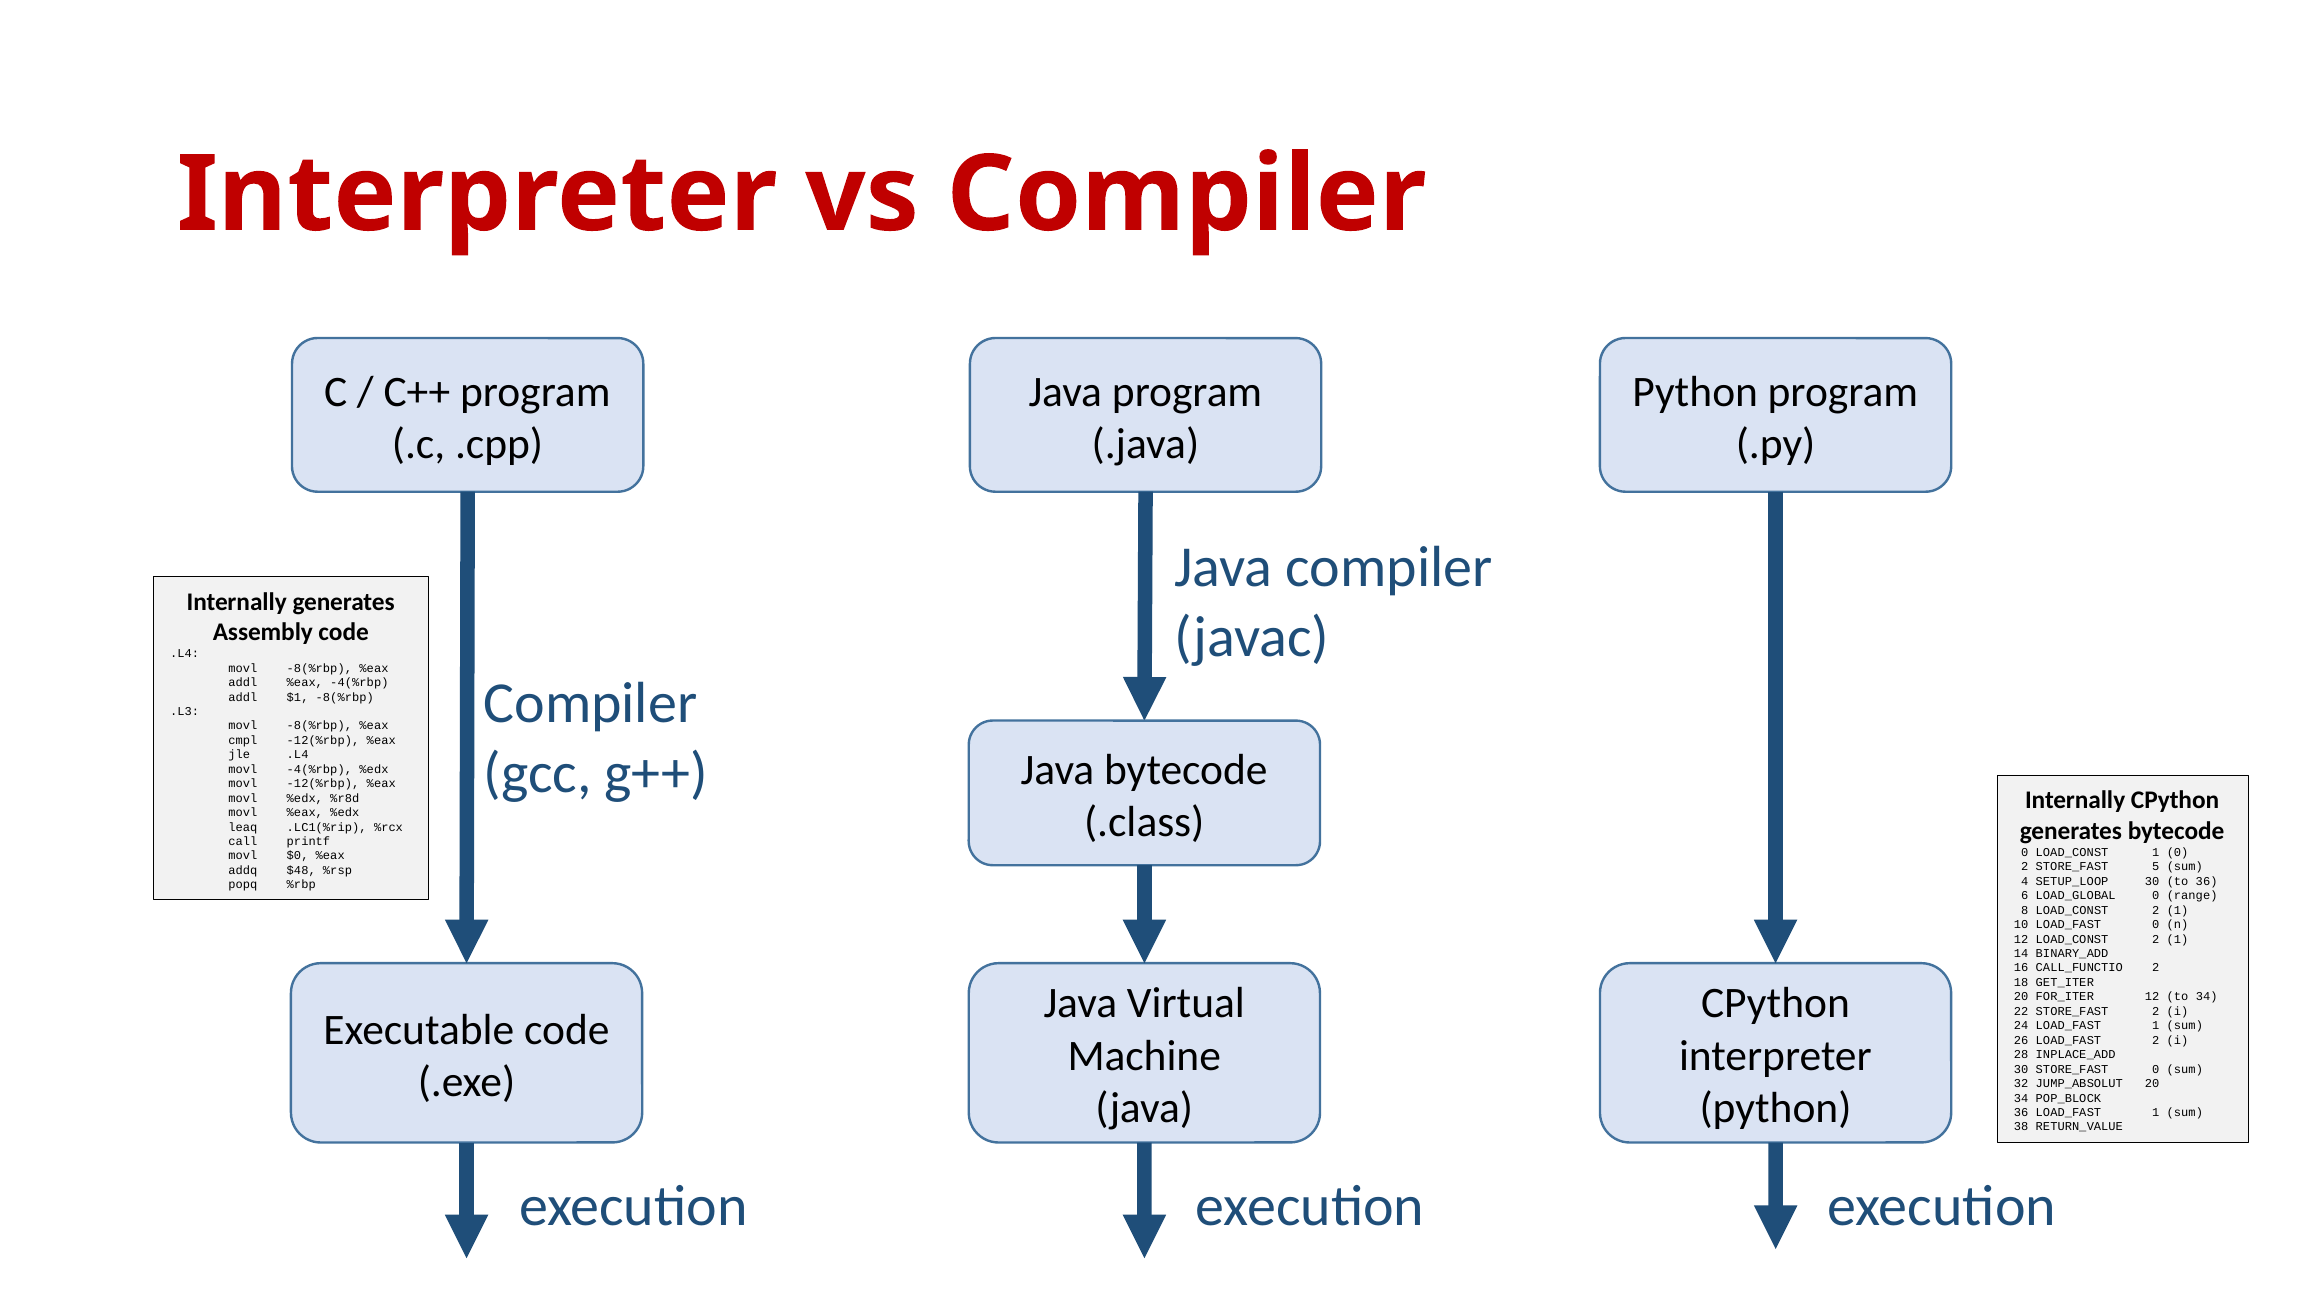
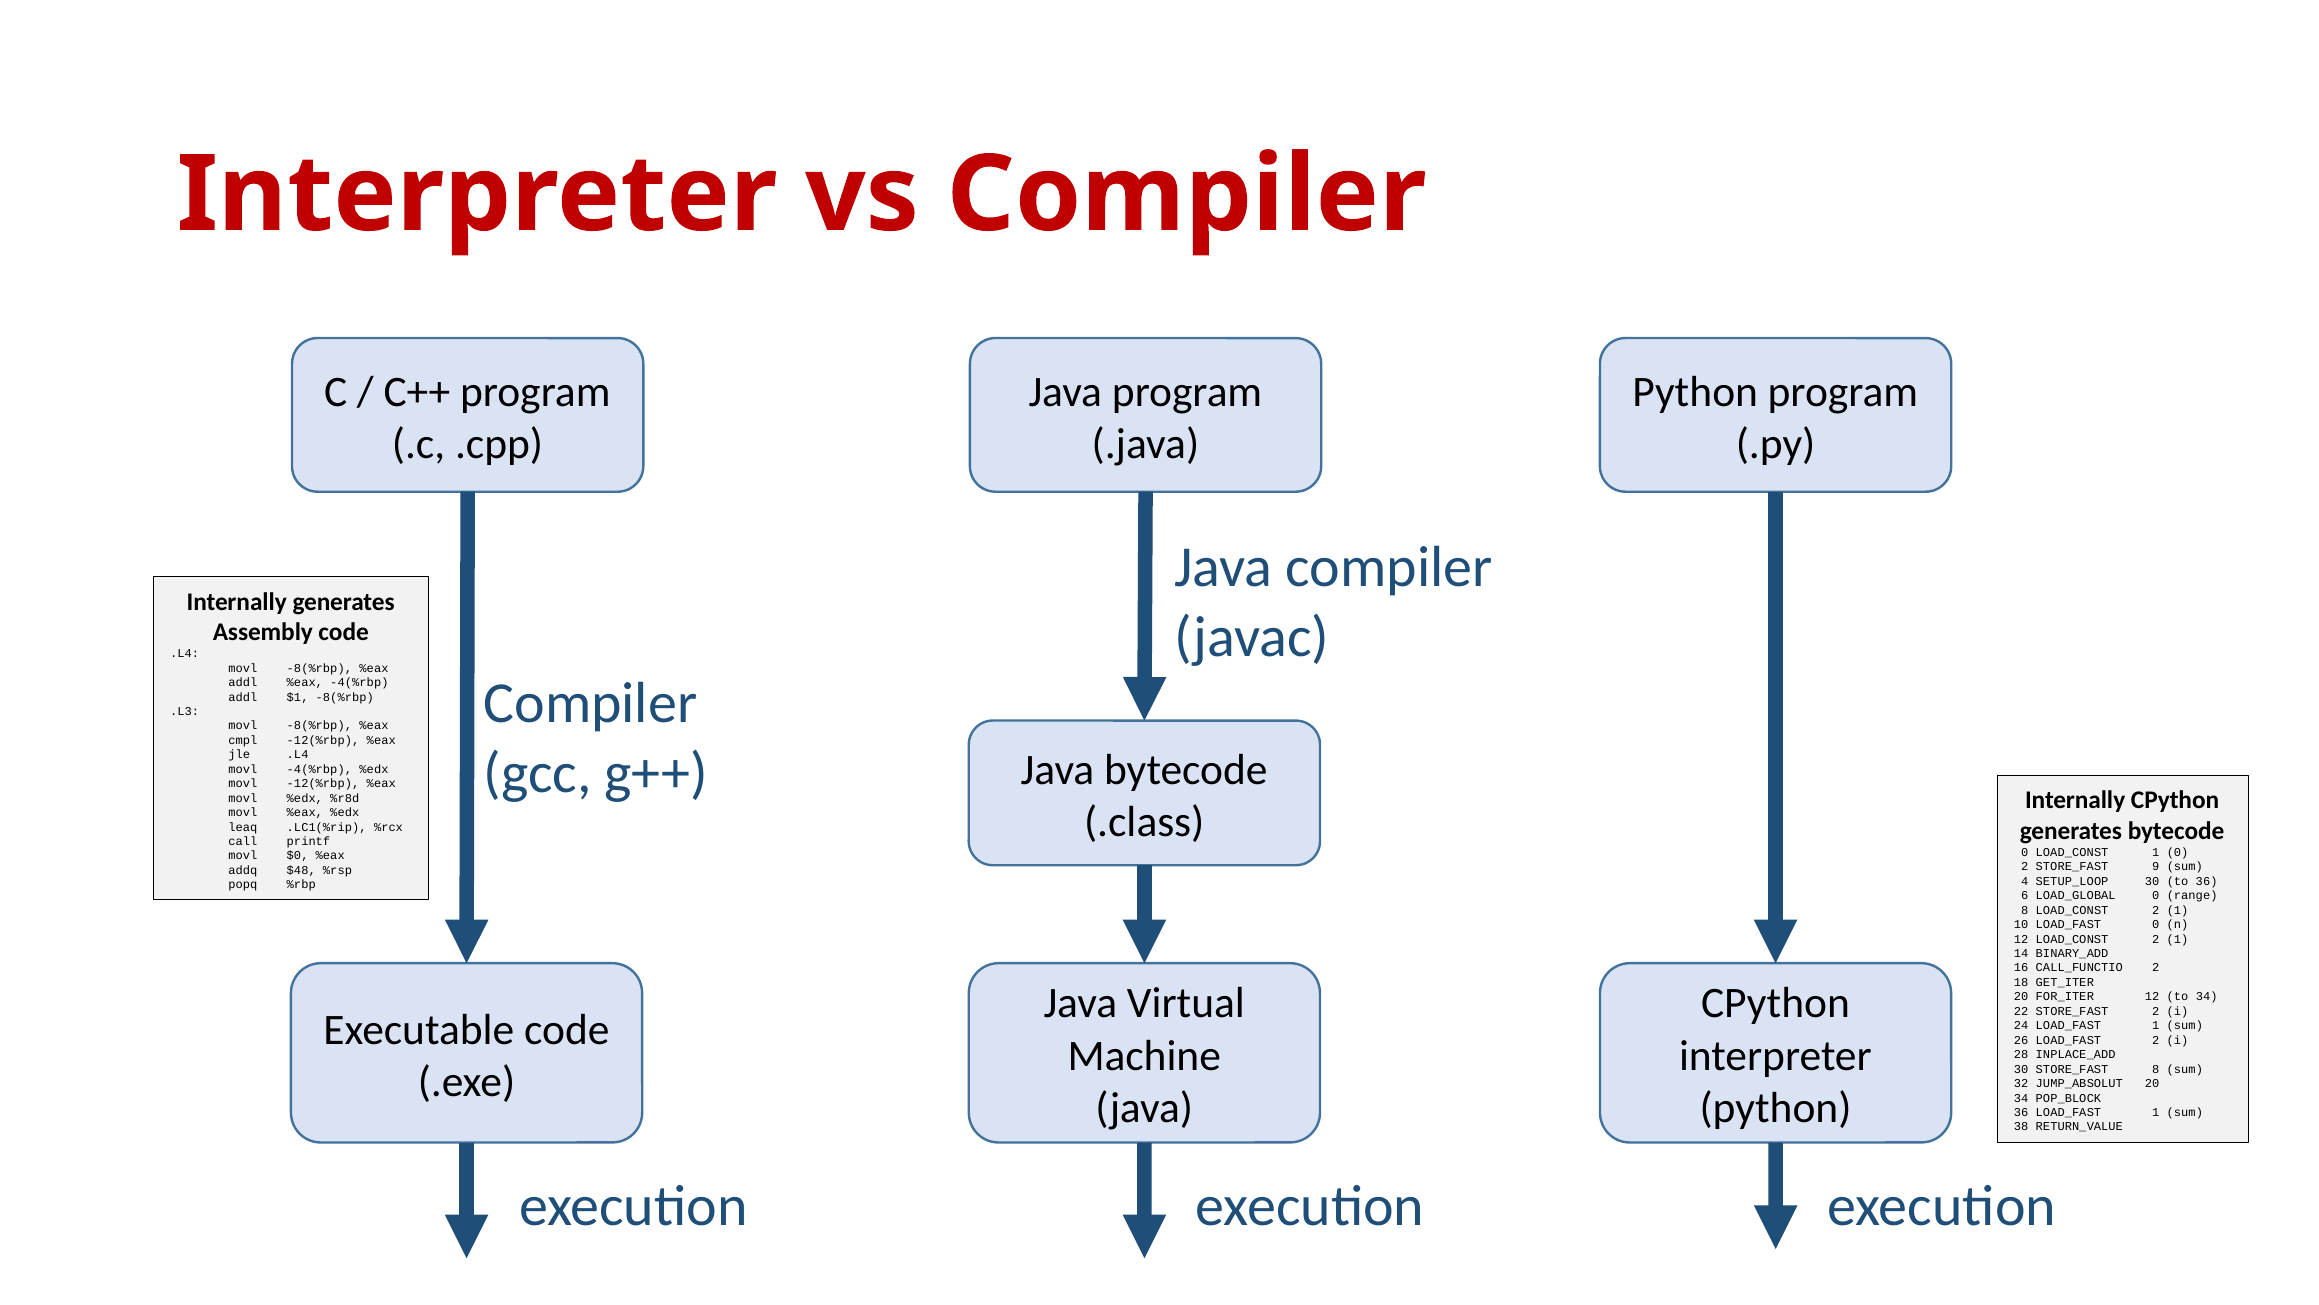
5: 5 -> 9
STORE_FAST 0: 0 -> 8
